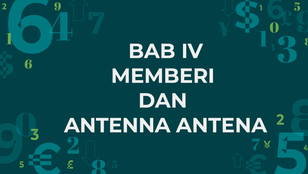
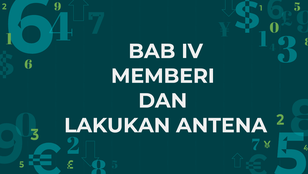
ANTENNA: ANTENNA -> LAKUKAN
